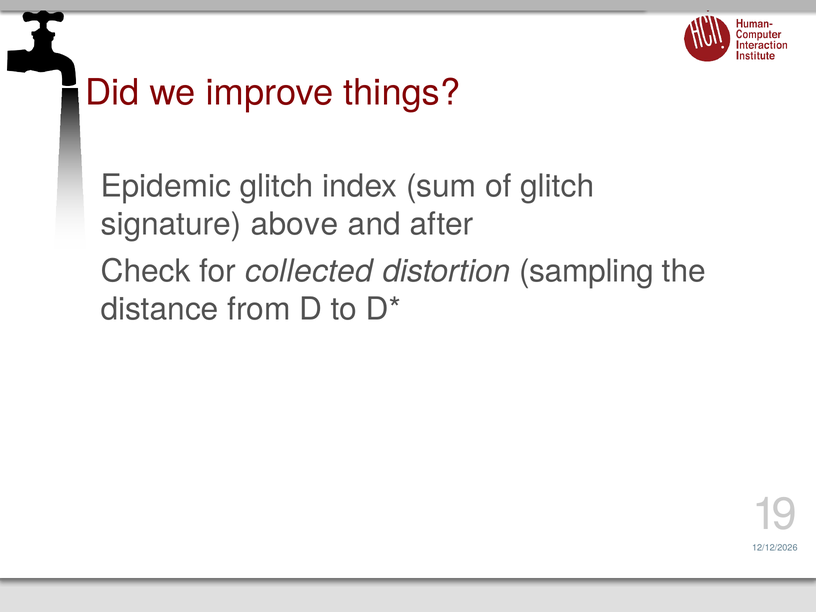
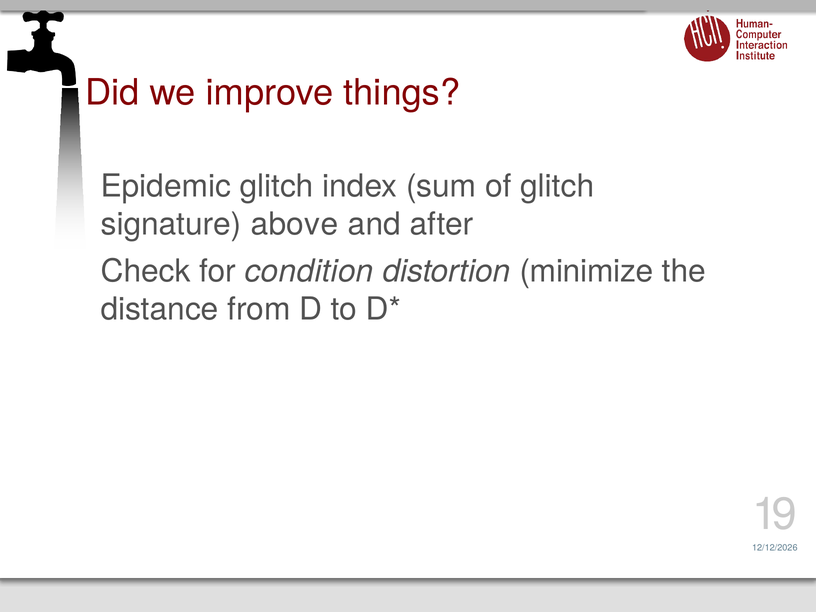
collected: collected -> condition
sampling: sampling -> minimize
